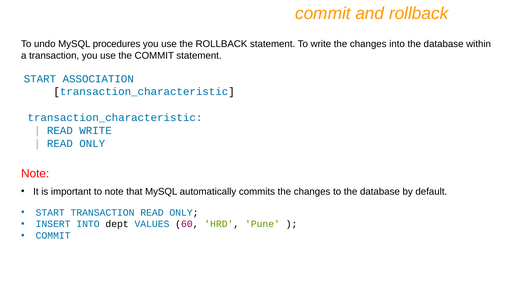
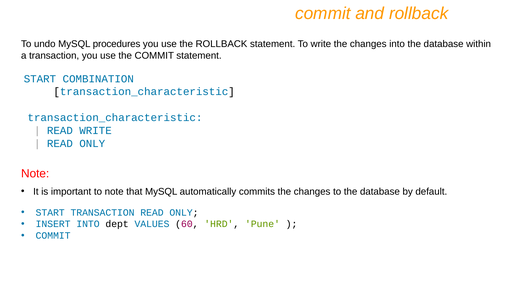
ASSOCIATION: ASSOCIATION -> COMBINATION
